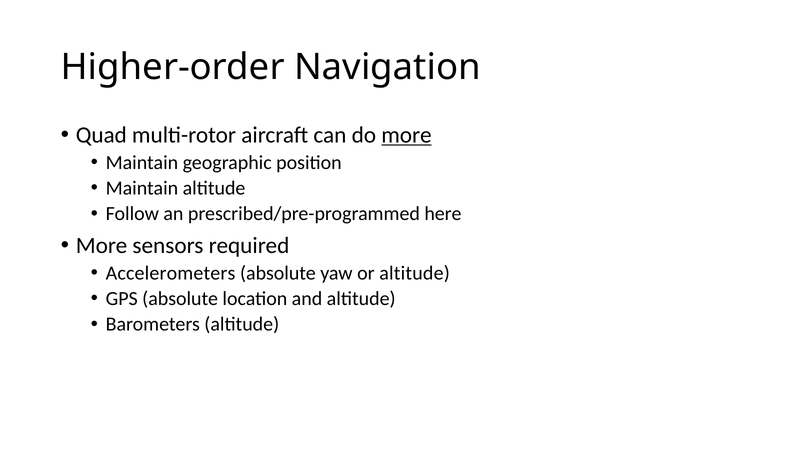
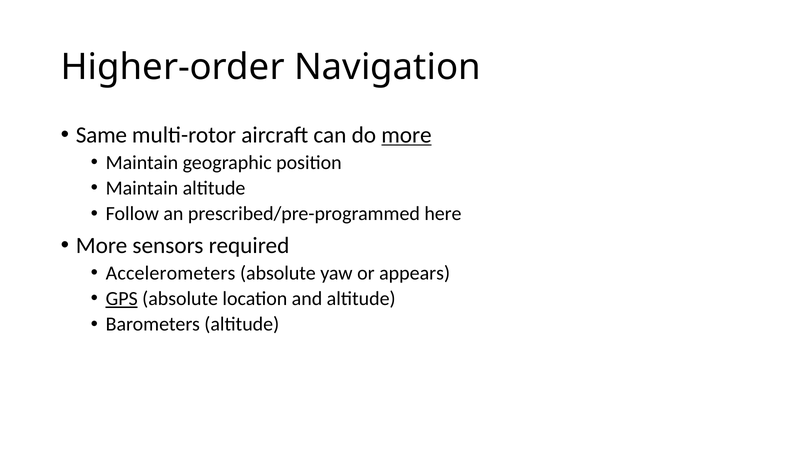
Quad: Quad -> Same
or altitude: altitude -> appears
GPS underline: none -> present
